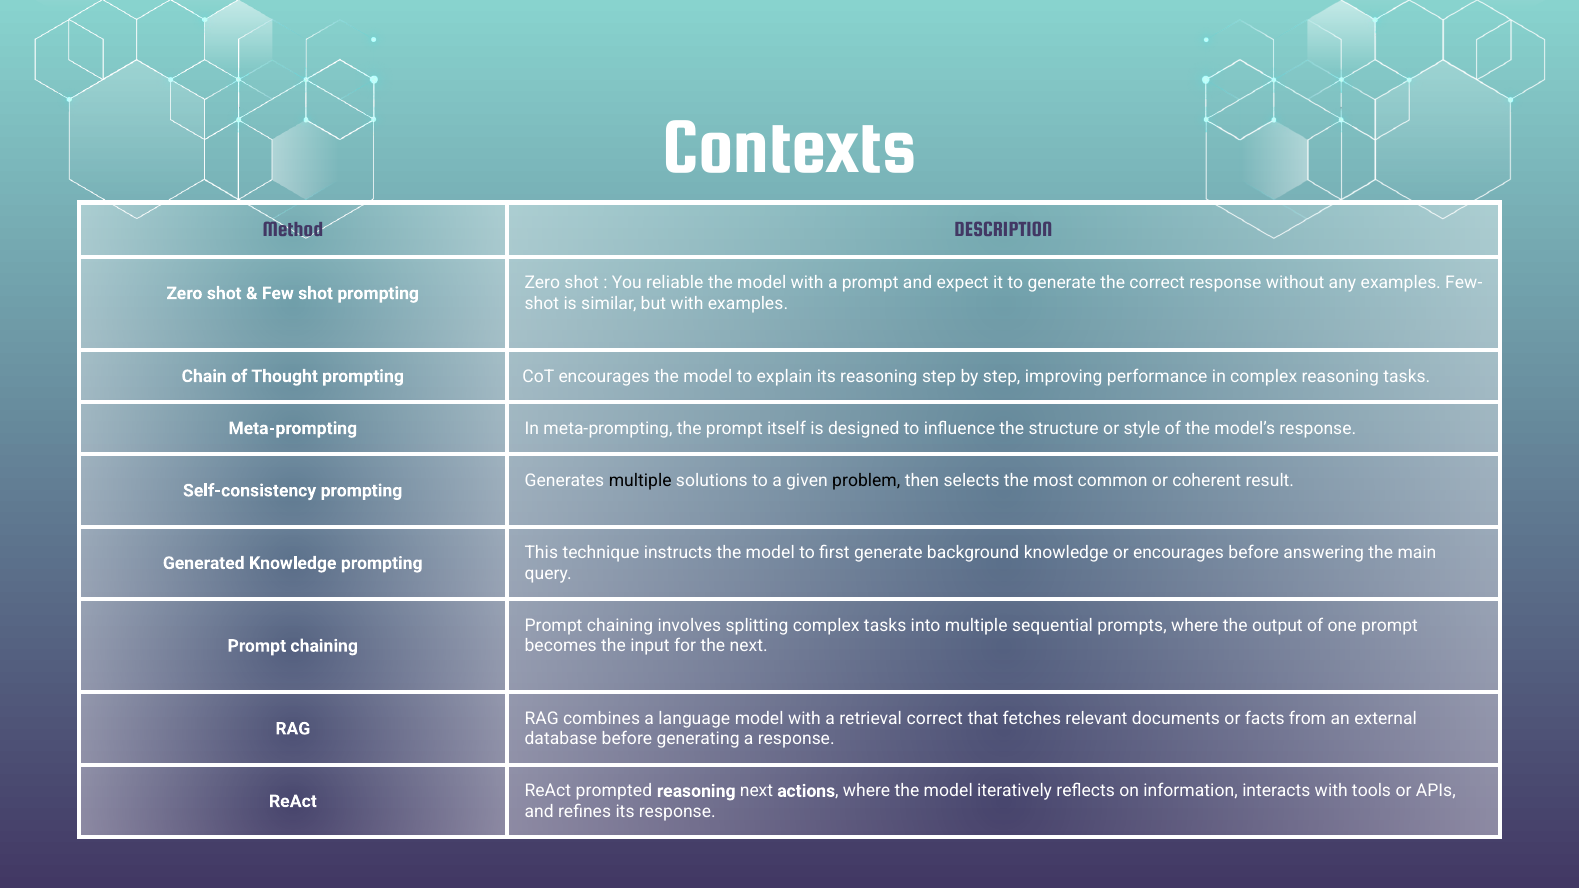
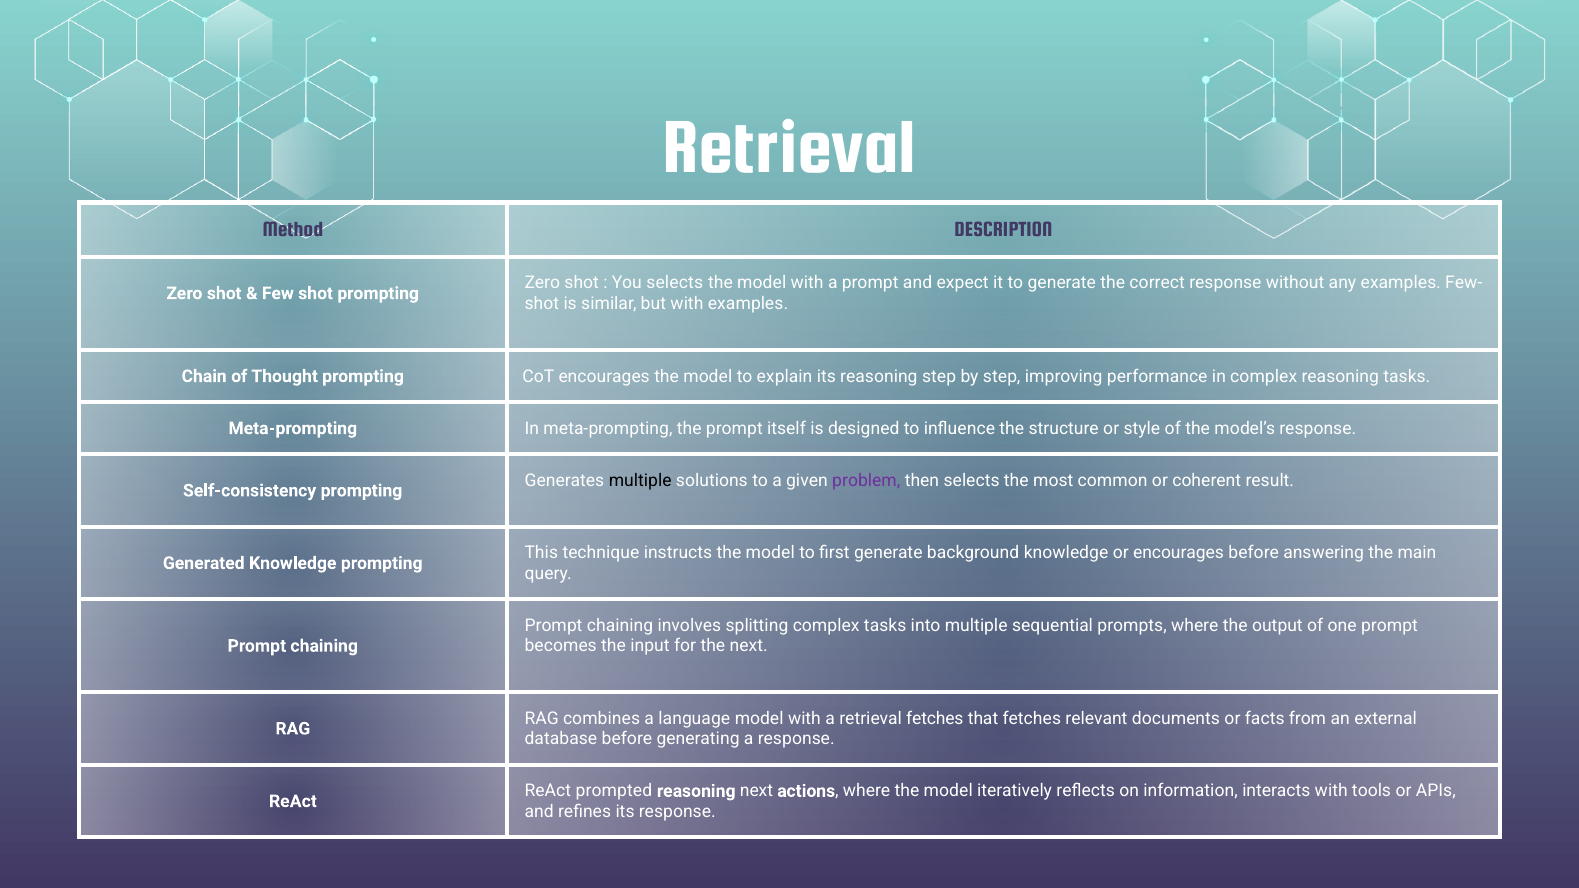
Contexts at (790, 146): Contexts -> Retrieval
You reliable: reliable -> selects
problem colour: black -> purple
retrieval correct: correct -> fetches
